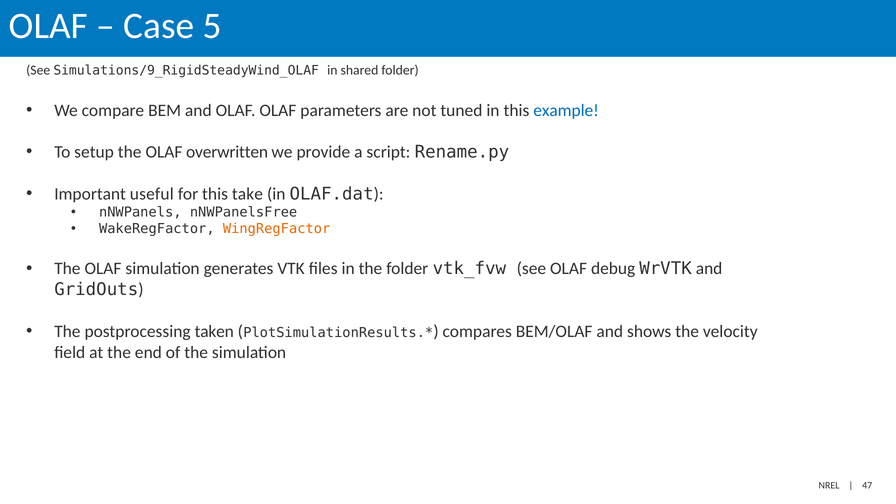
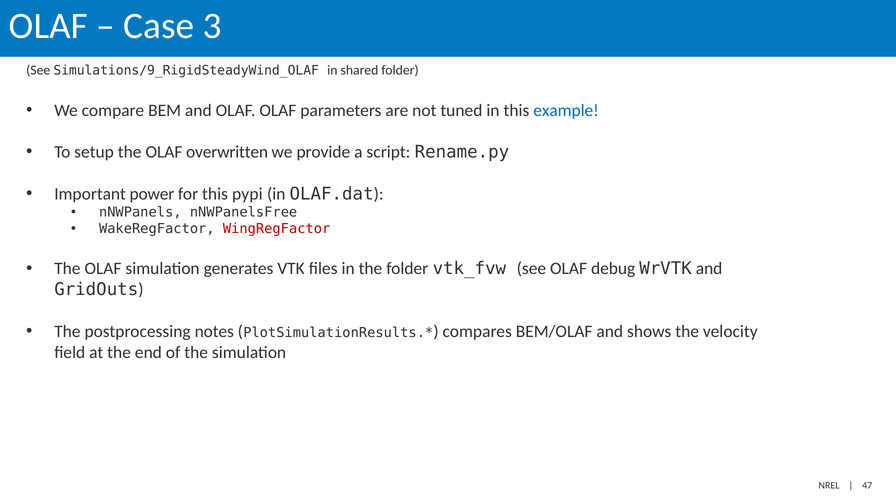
5: 5 -> 3
useful: useful -> power
take: take -> pypi
WingRegFactor colour: orange -> red
taken: taken -> notes
